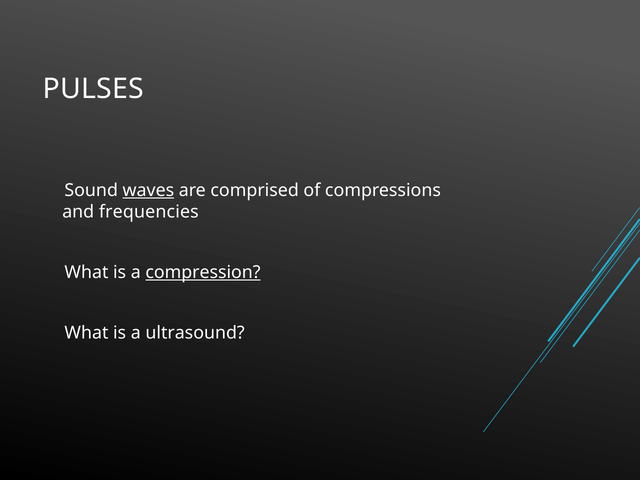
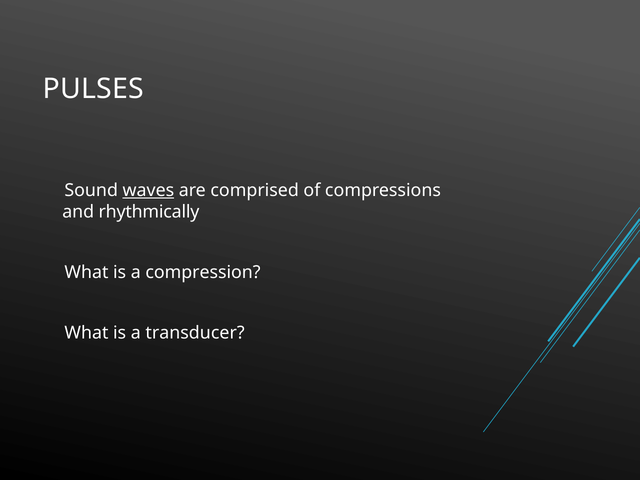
frequencies: frequencies -> rhythmically
compression underline: present -> none
ultrasound: ultrasound -> transducer
